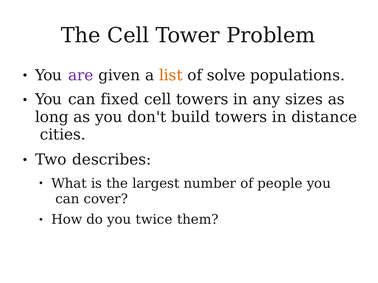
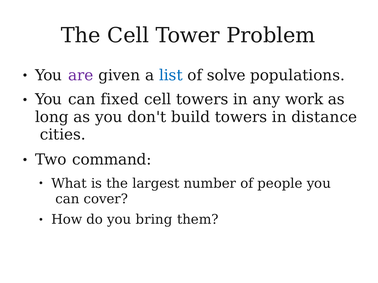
list colour: orange -> blue
sizes: sizes -> work
describes: describes -> command
twice: twice -> bring
